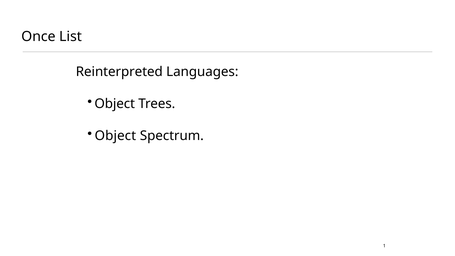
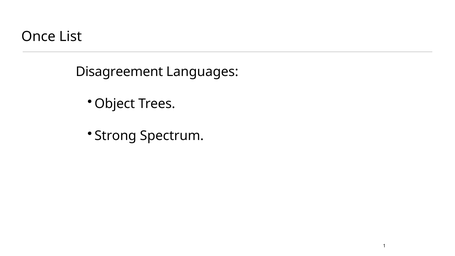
Reinterpreted: Reinterpreted -> Disagreement
Object at (115, 136): Object -> Strong
